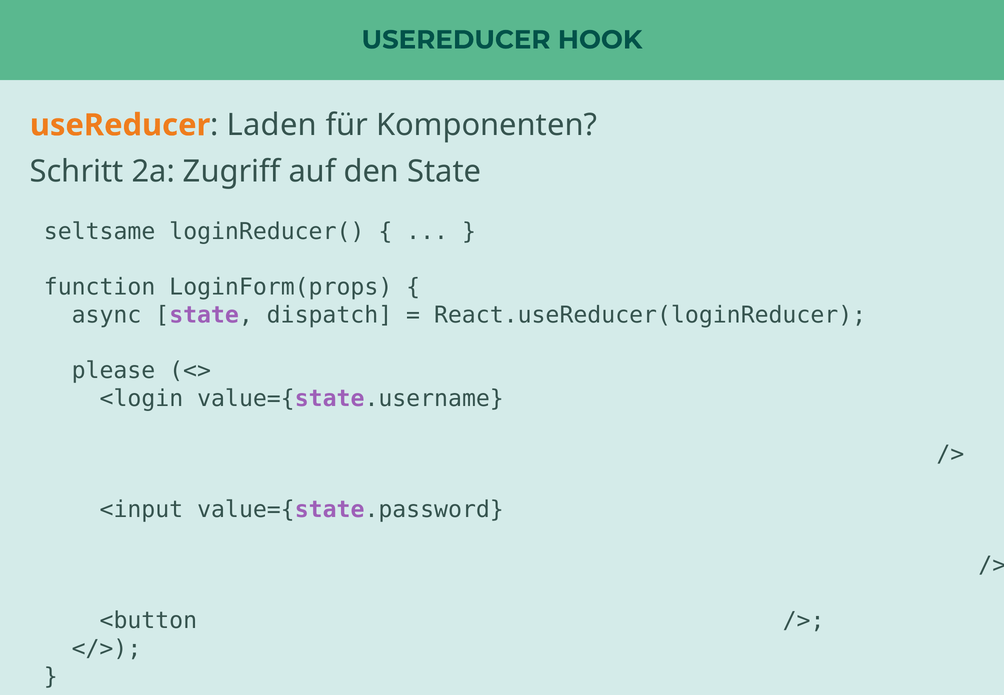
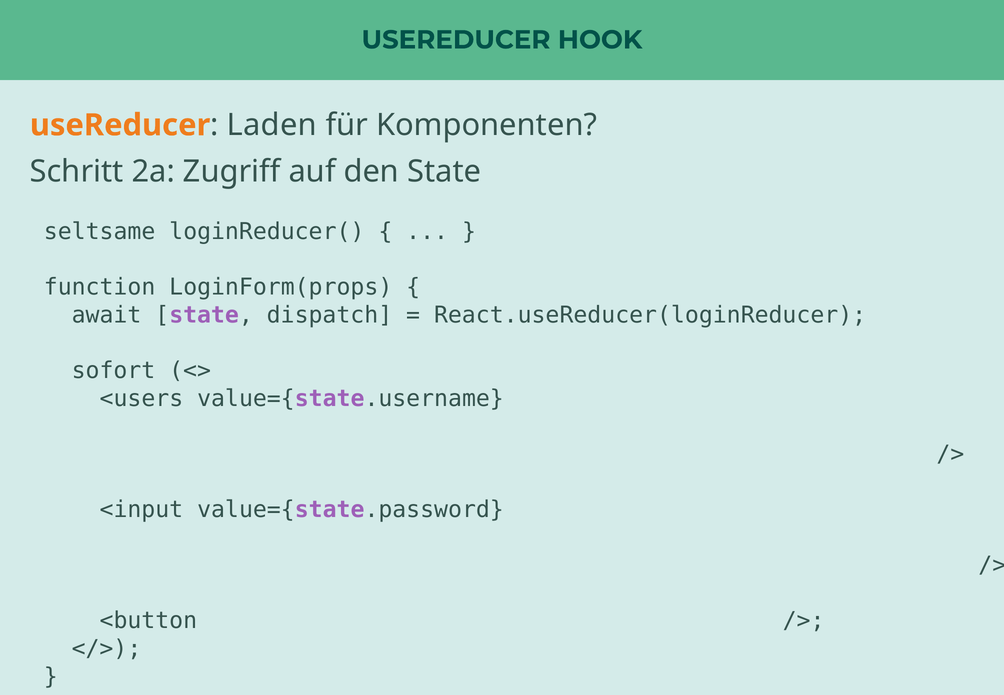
async: async -> await
please: please -> sofort
<login: <login -> <users
